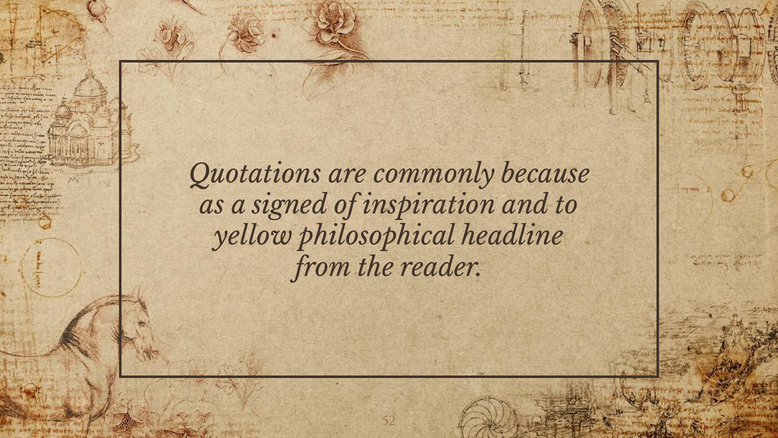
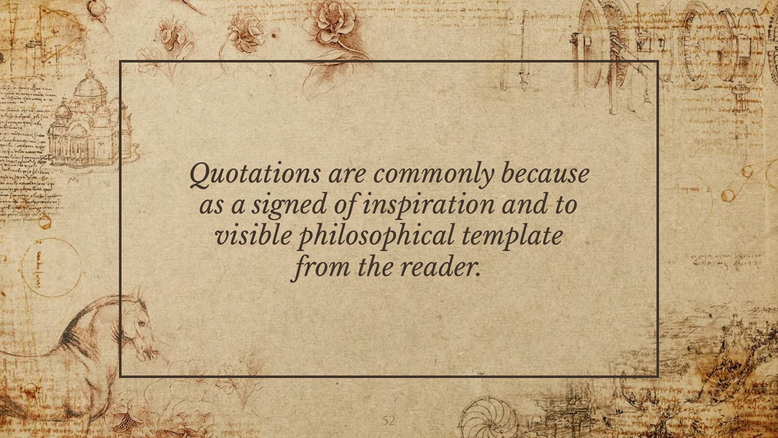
yellow: yellow -> visible
headline: headline -> template
